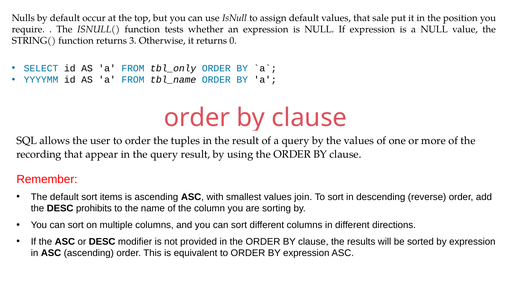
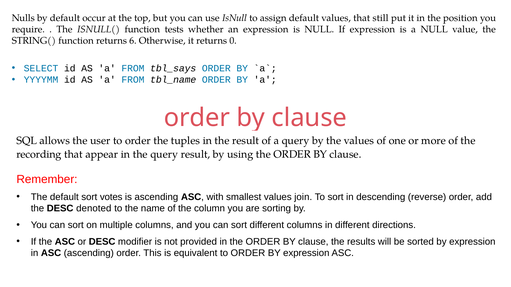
sale: sale -> still
3: 3 -> 6
tbl_only: tbl_only -> tbl_says
items: items -> votes
prohibits: prohibits -> denoted
